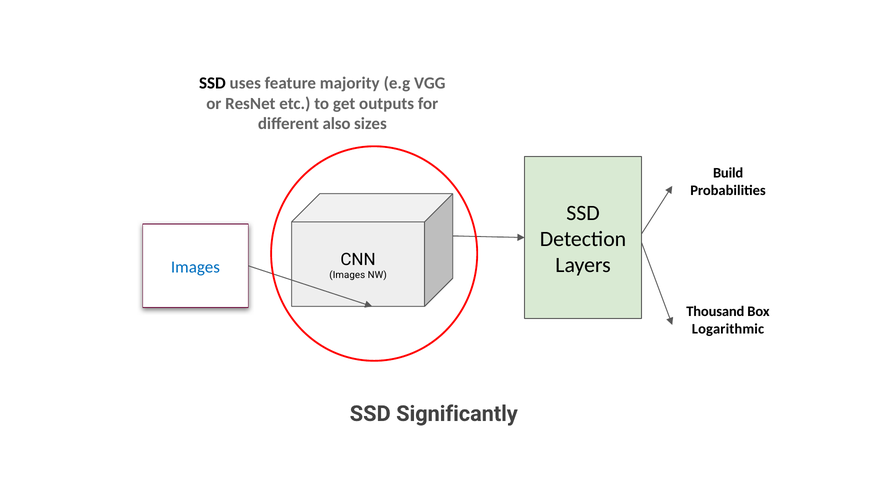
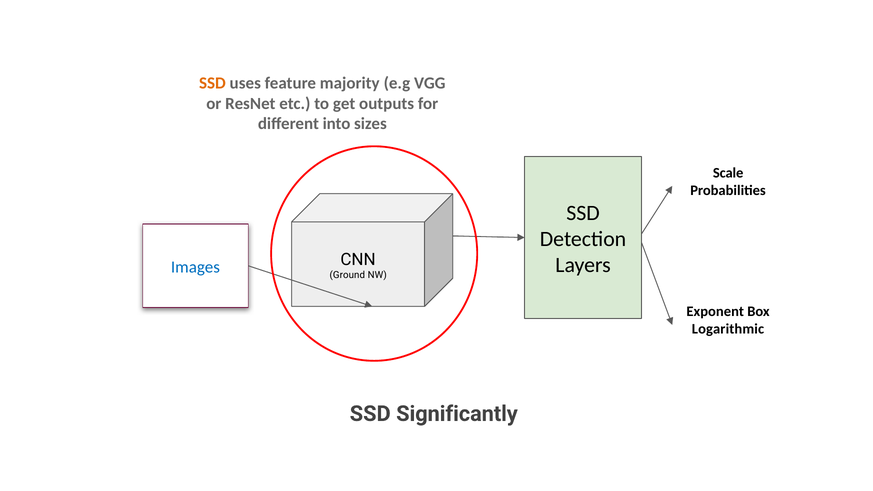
SSD at (212, 83) colour: black -> orange
also: also -> into
Build: Build -> Scale
Images at (347, 275): Images -> Ground
Thousand: Thousand -> Exponent
